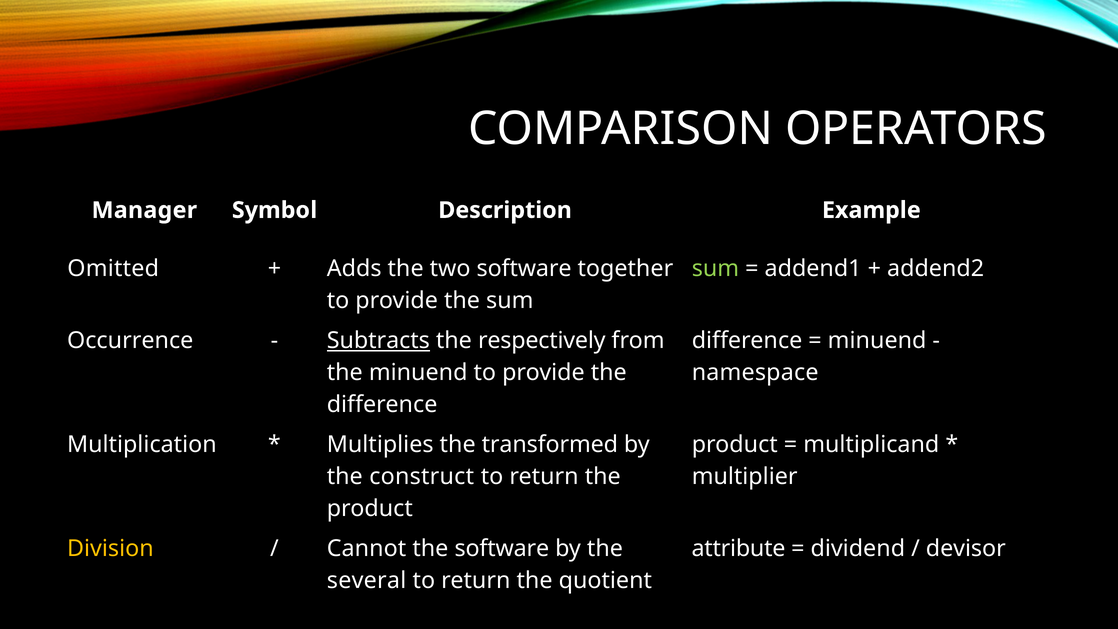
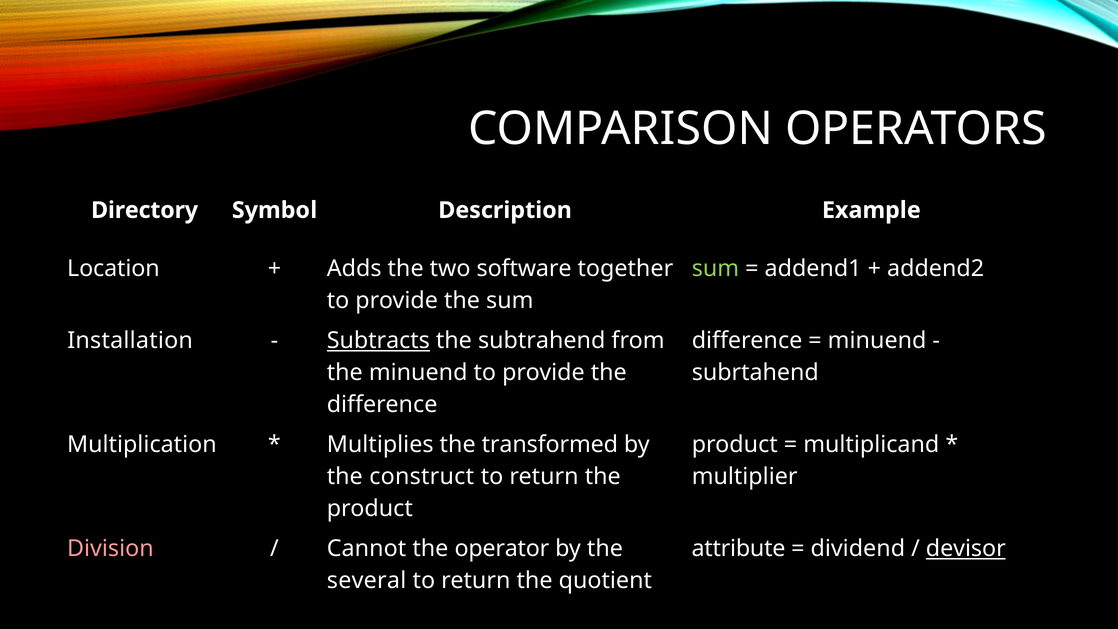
Manager: Manager -> Directory
Omitted: Omitted -> Location
Occurrence: Occurrence -> Installation
respectively: respectively -> subtrahend
namespace: namespace -> subrtahend
Division colour: yellow -> pink
the software: software -> operator
devisor underline: none -> present
